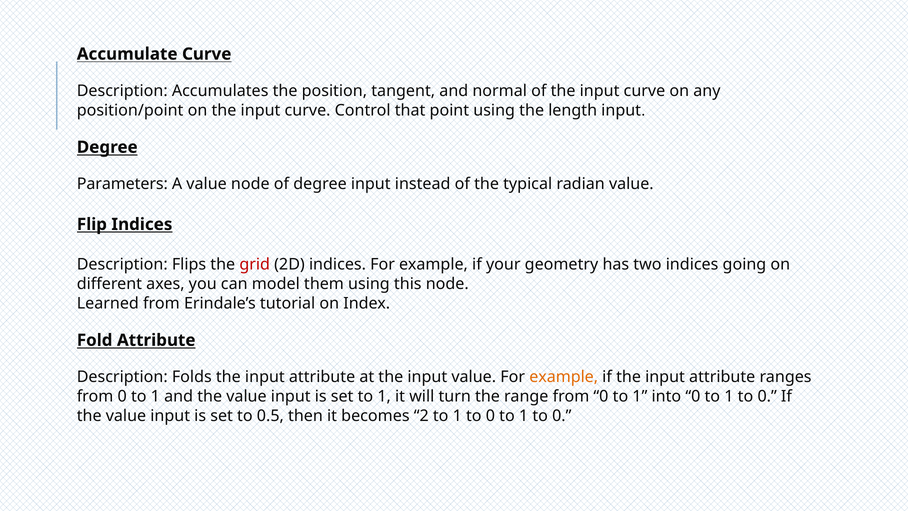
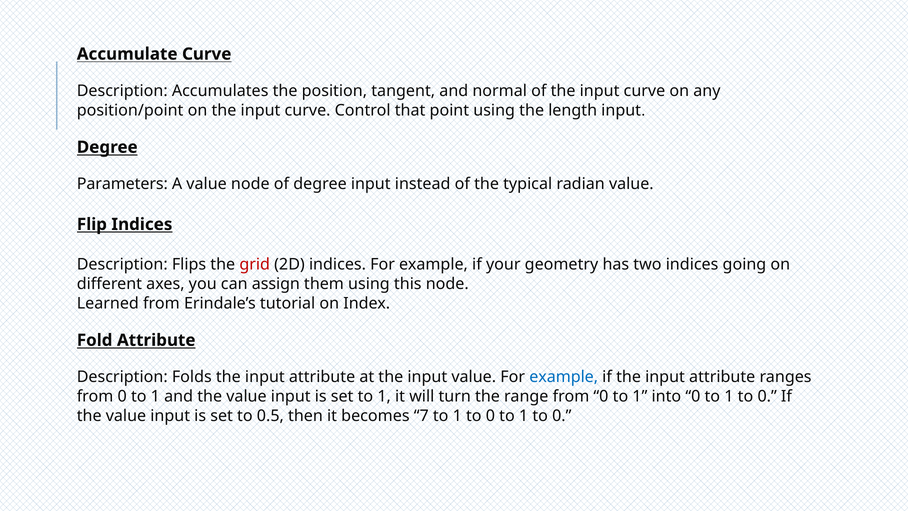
model: model -> assign
example at (564, 377) colour: orange -> blue
2: 2 -> 7
